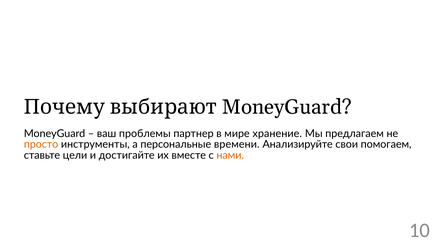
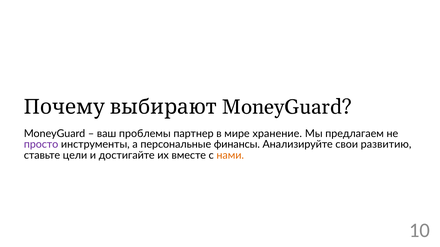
просто colour: orange -> purple
времени: времени -> финансы
помогаем: помогаем -> развитию
